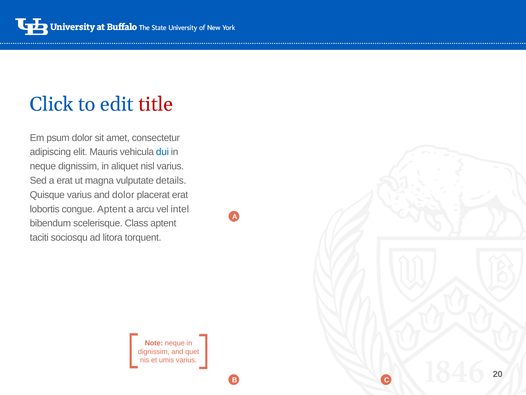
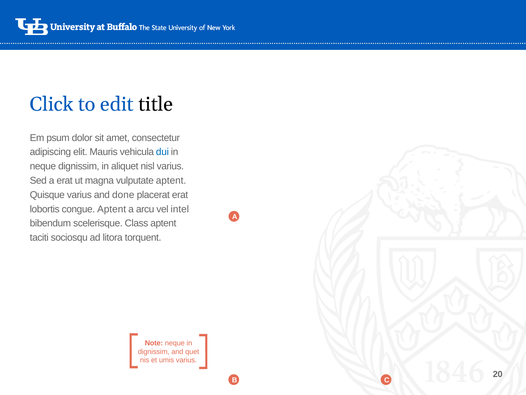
title colour: red -> black
vulputate details: details -> aptent
and dolor: dolor -> done
